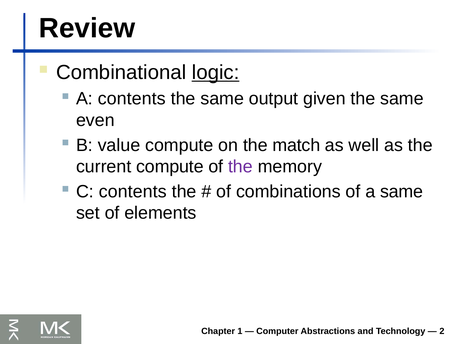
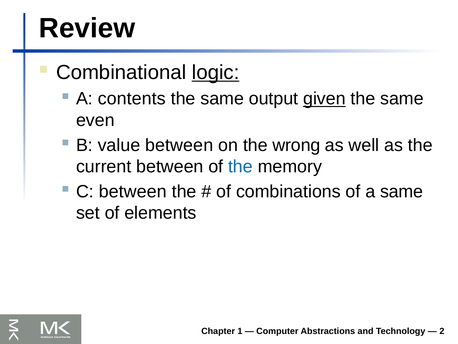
given underline: none -> present
value compute: compute -> between
match: match -> wrong
current compute: compute -> between
the at (240, 166) colour: purple -> blue
C contents: contents -> between
